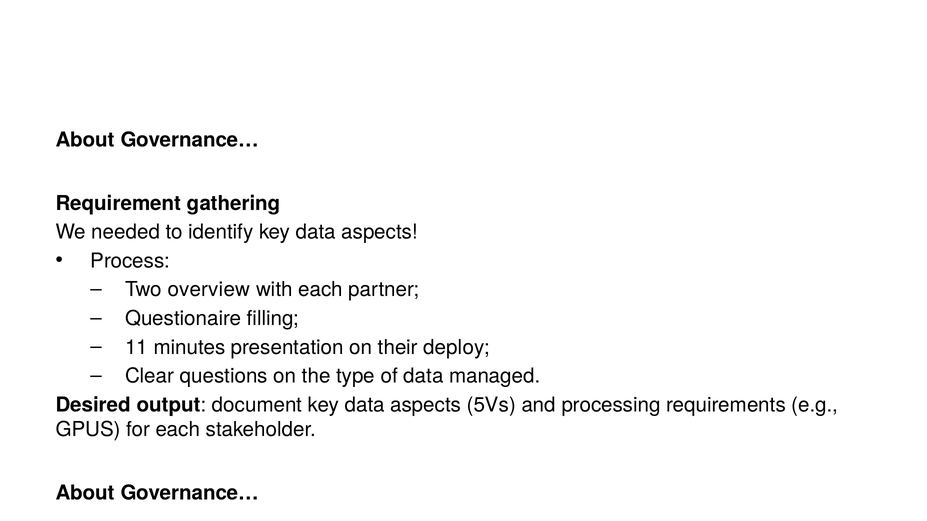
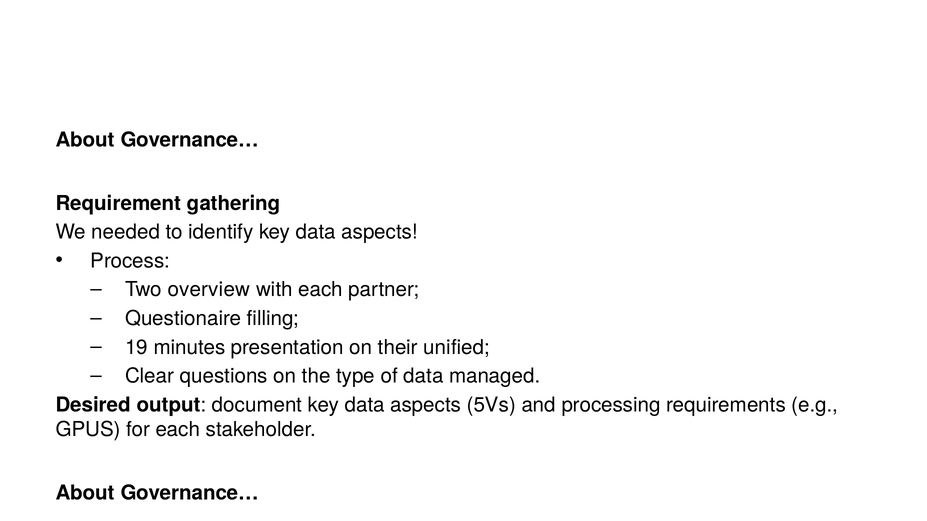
11: 11 -> 19
deploy: deploy -> unified
